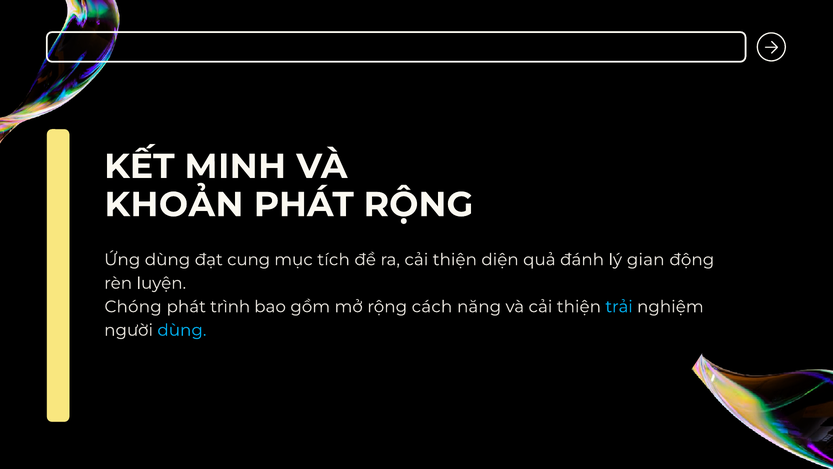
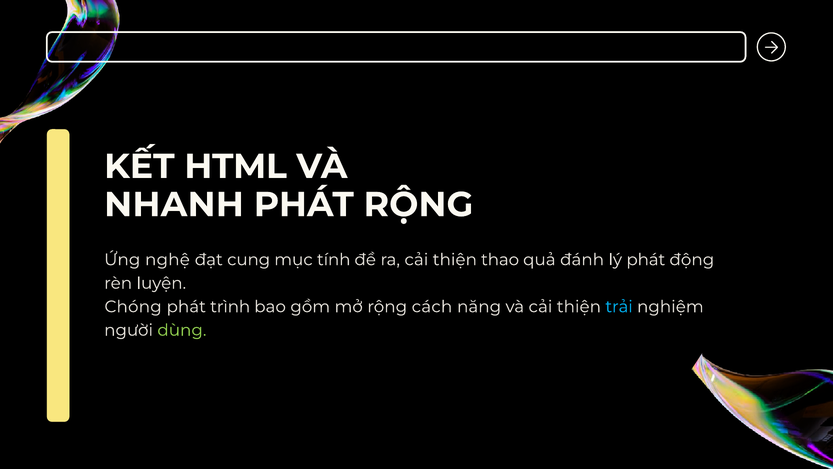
MINH: MINH -> HTML
KHOẢN: KHOẢN -> NHANH
Ứng dùng: dùng -> nghệ
tích: tích -> tính
diện: diện -> thao
lý gian: gian -> phát
dùng at (182, 330) colour: light blue -> light green
